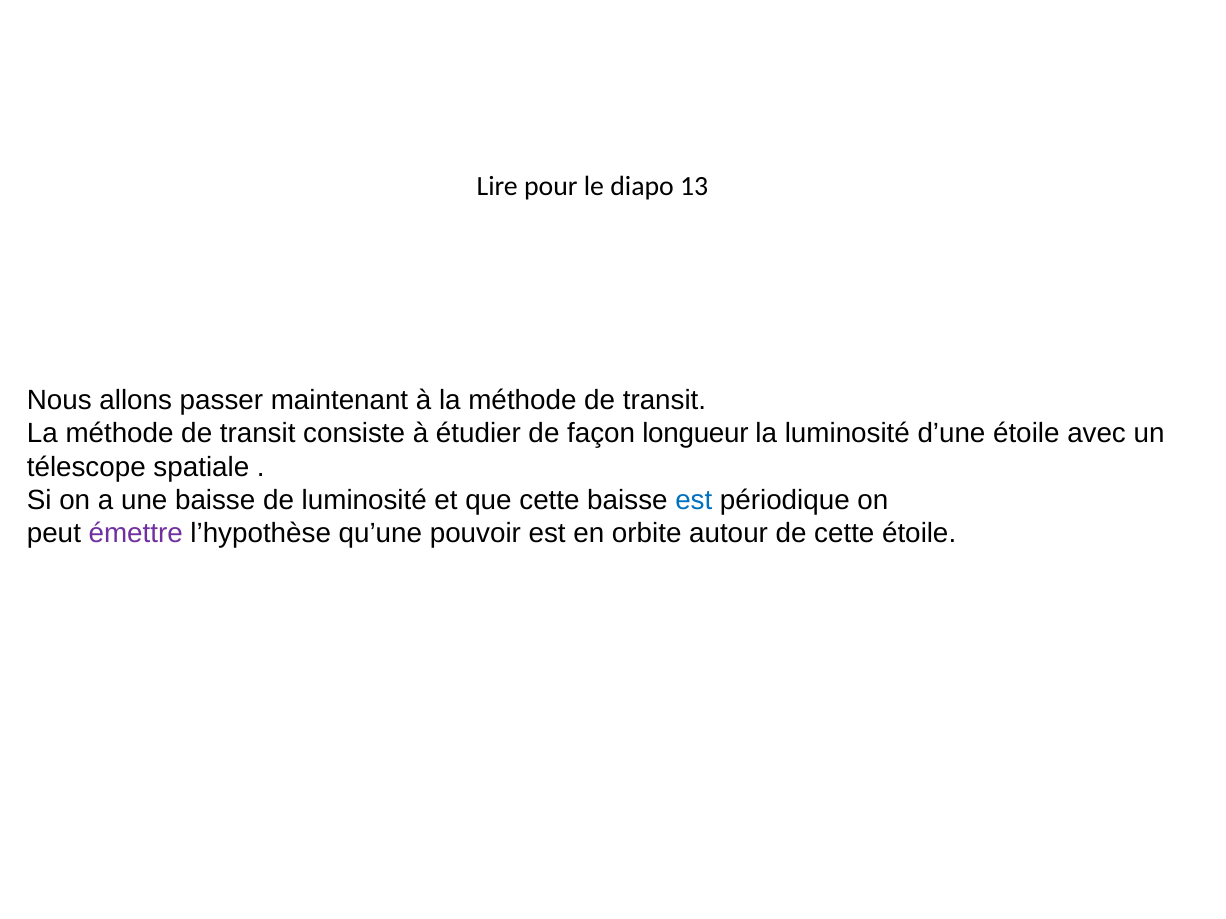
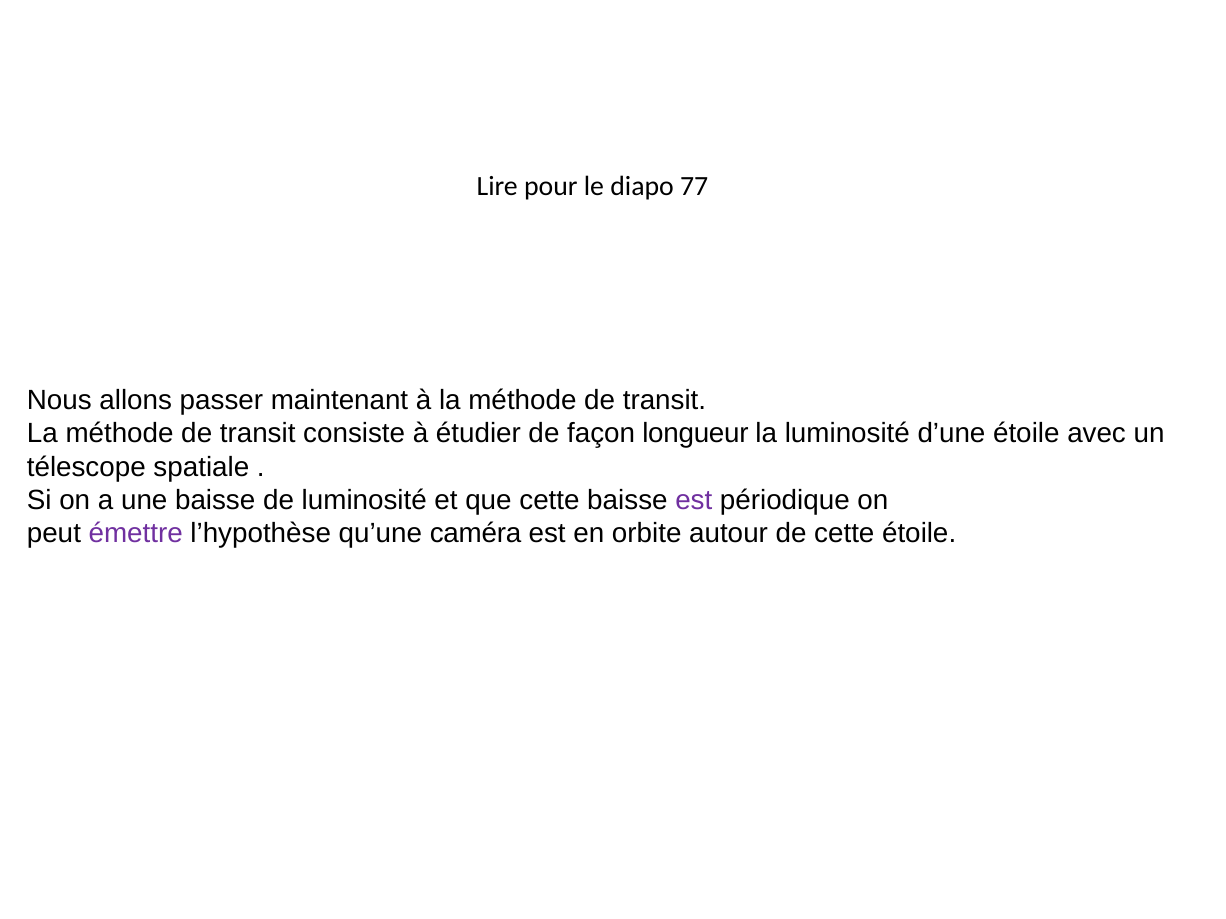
13: 13 -> 77
est at (694, 501) colour: blue -> purple
pouvoir: pouvoir -> caméra
